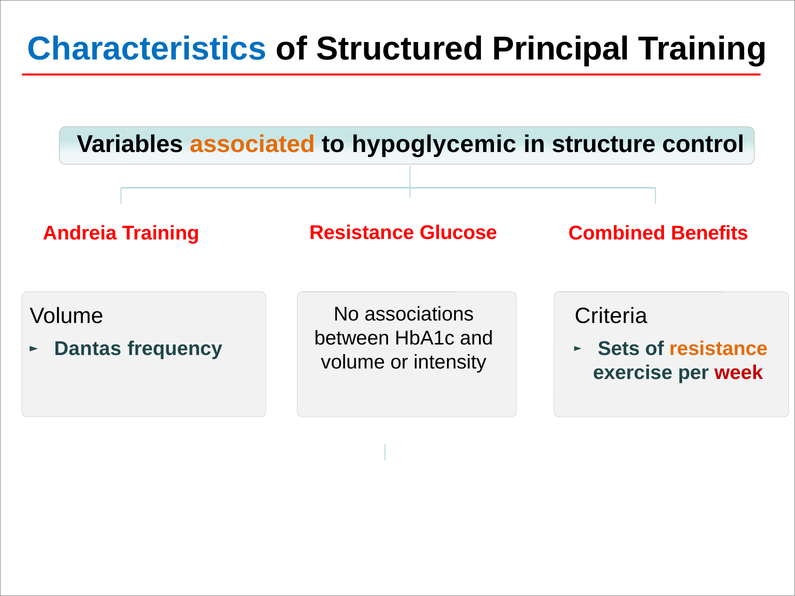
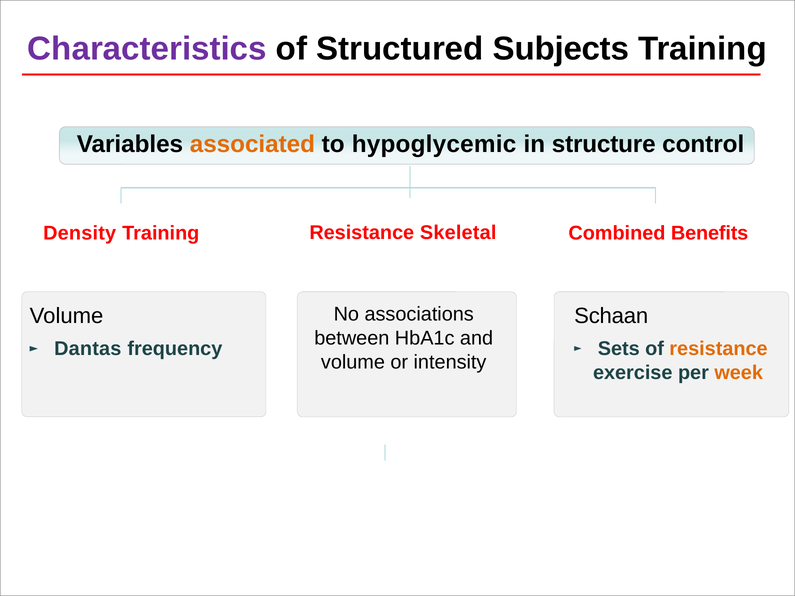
Characteristics colour: blue -> purple
Principal: Principal -> Subjects
Andreia: Andreia -> Density
Glucose: Glucose -> Skeletal
Criteria: Criteria -> Schaan
week colour: red -> orange
